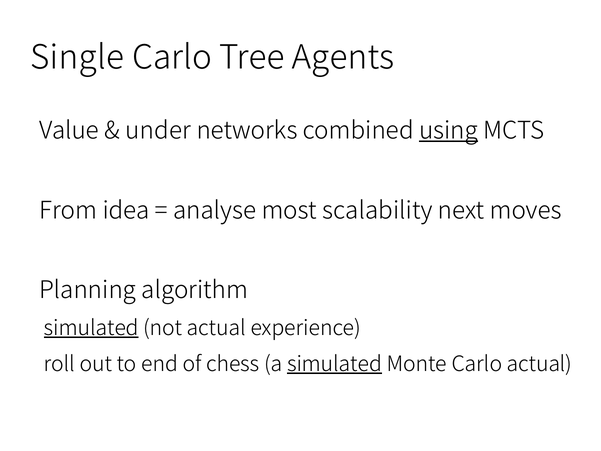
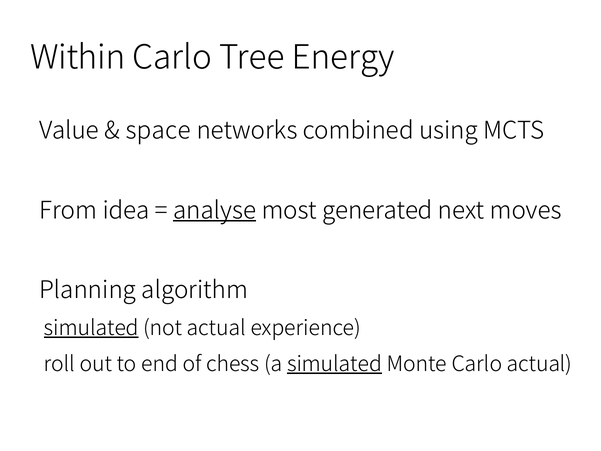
Single: Single -> Within
Agents: Agents -> Energy
under: under -> space
using underline: present -> none
analyse underline: none -> present
scalability: scalability -> generated
